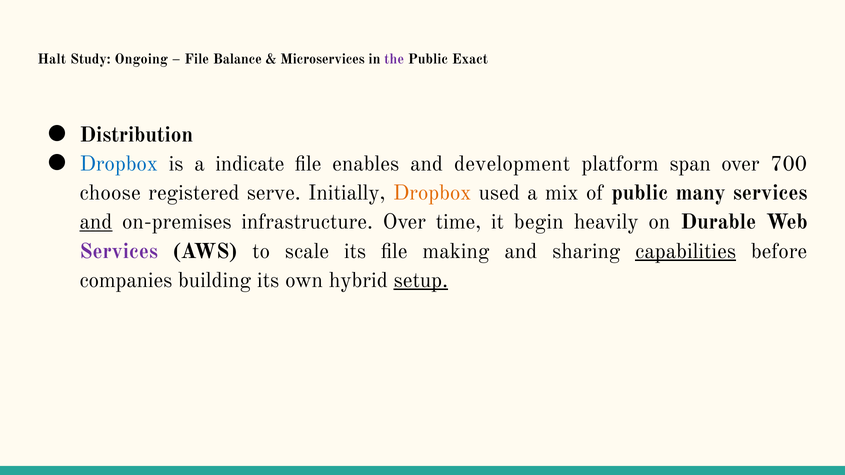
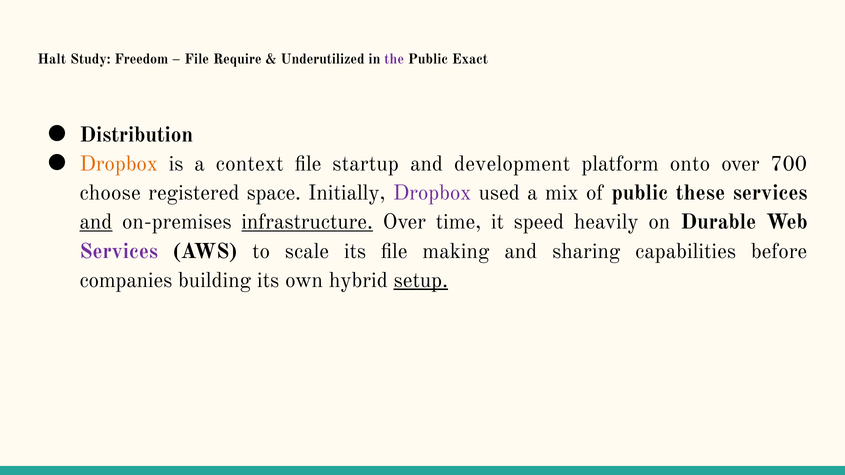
Ongoing: Ongoing -> Freedom
Balance: Balance -> Require
Microservices: Microservices -> Underutilized
Dropbox at (119, 164) colour: blue -> orange
indicate: indicate -> context
enables: enables -> startup
span: span -> onto
serve: serve -> space
Dropbox at (432, 193) colour: orange -> purple
many: many -> these
infrastructure underline: none -> present
begin: begin -> speed
capabilities underline: present -> none
